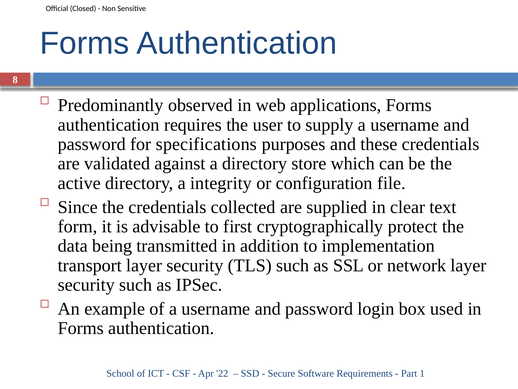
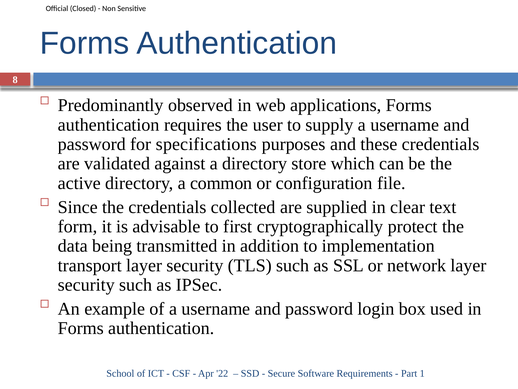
integrity: integrity -> common
